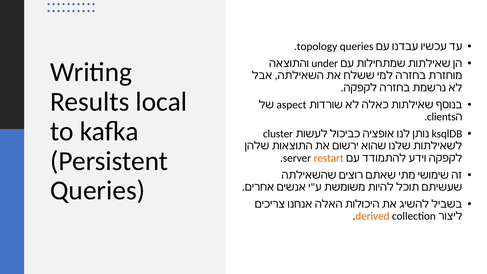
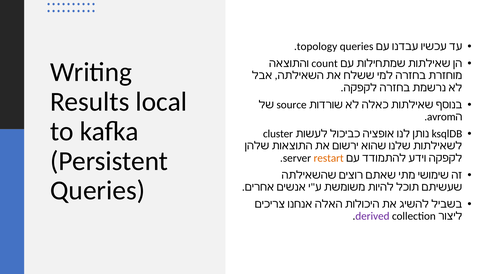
under: under -> count
aspect: aspect -> source
clients: clients -> avrom
derived colour: orange -> purple
